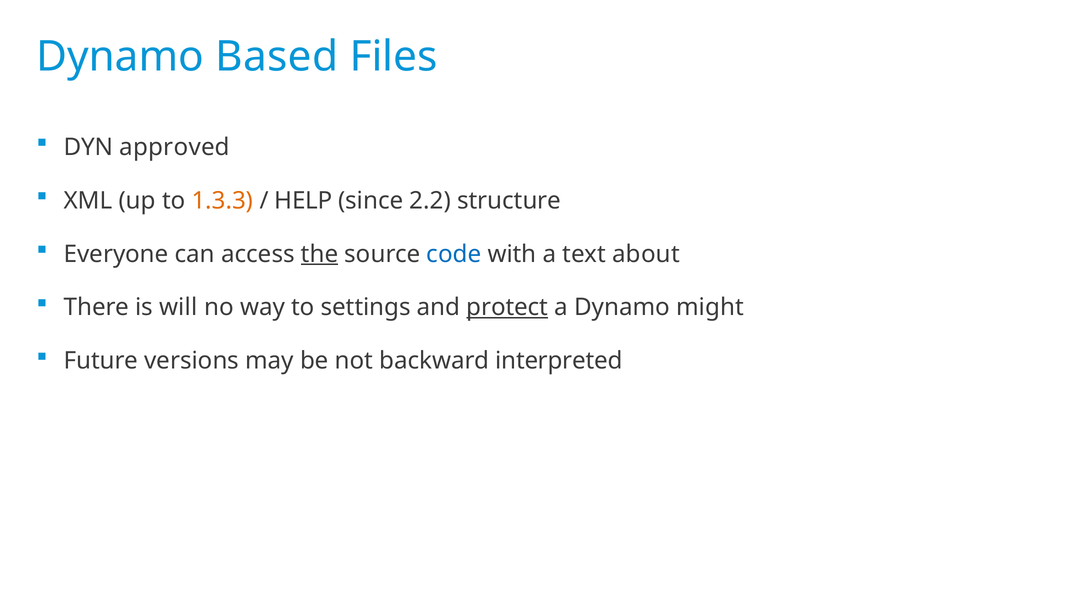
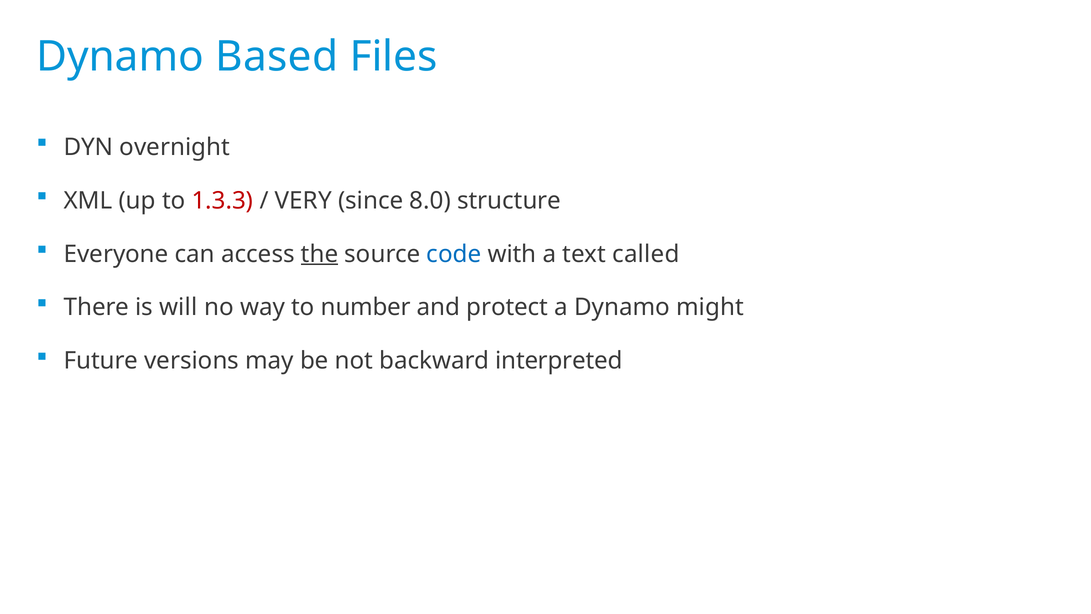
approved: approved -> overnight
1.3.3 colour: orange -> red
HELP: HELP -> VERY
2.2: 2.2 -> 8.0
about: about -> called
settings: settings -> number
protect underline: present -> none
